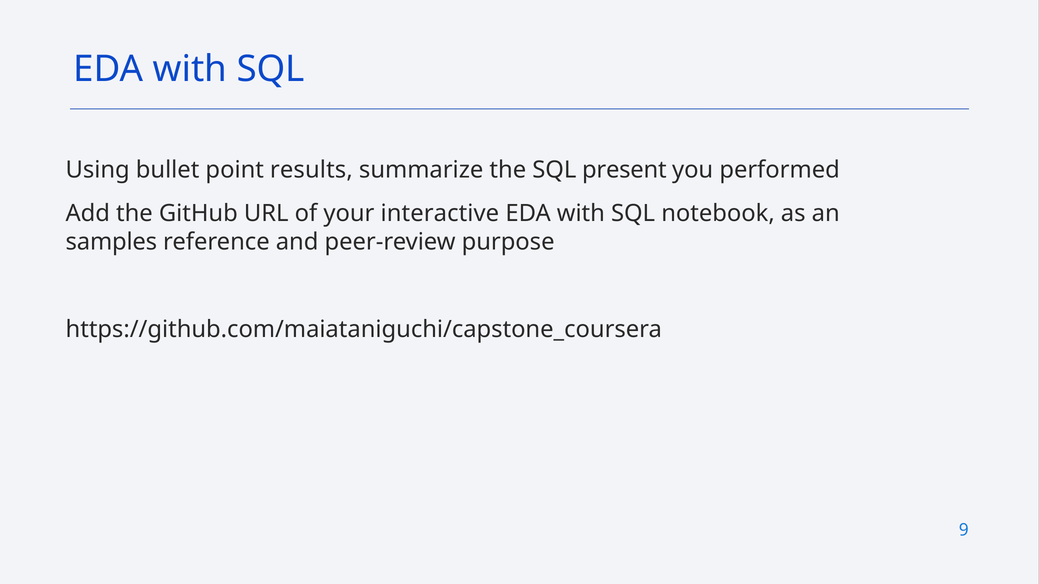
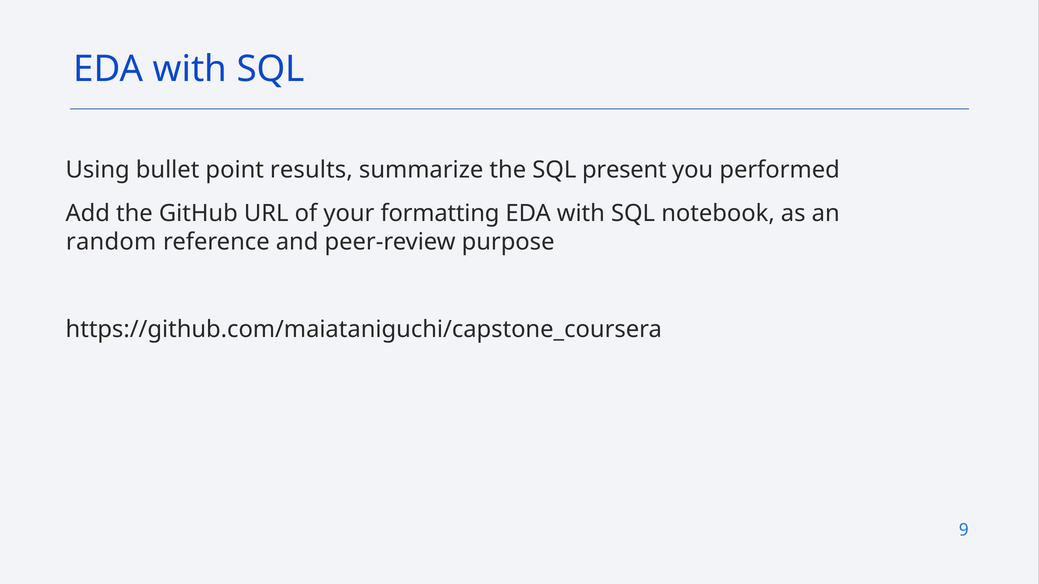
interactive: interactive -> formatting
samples: samples -> random
